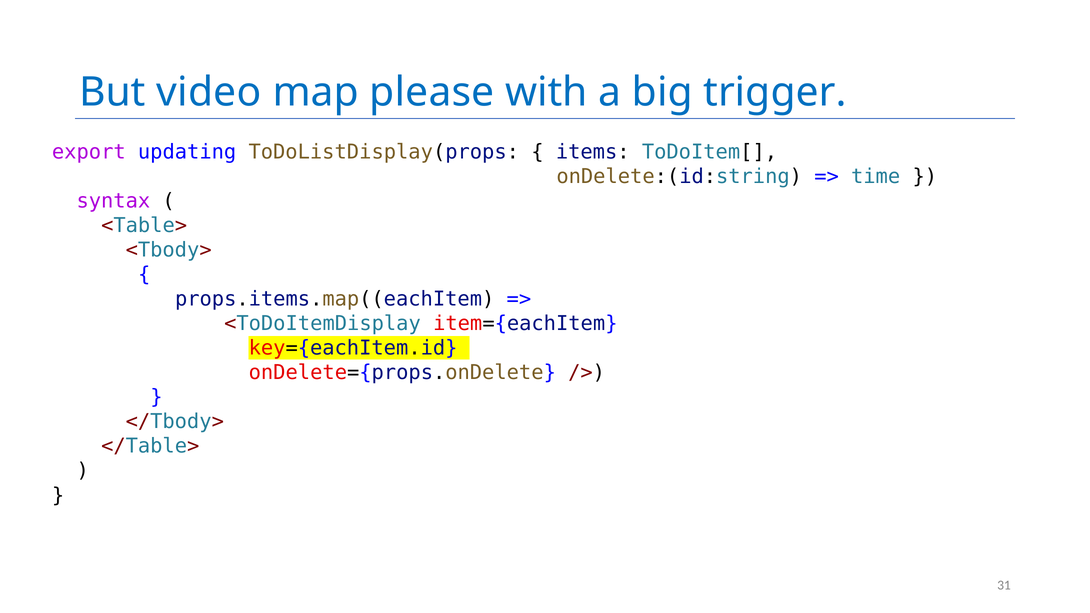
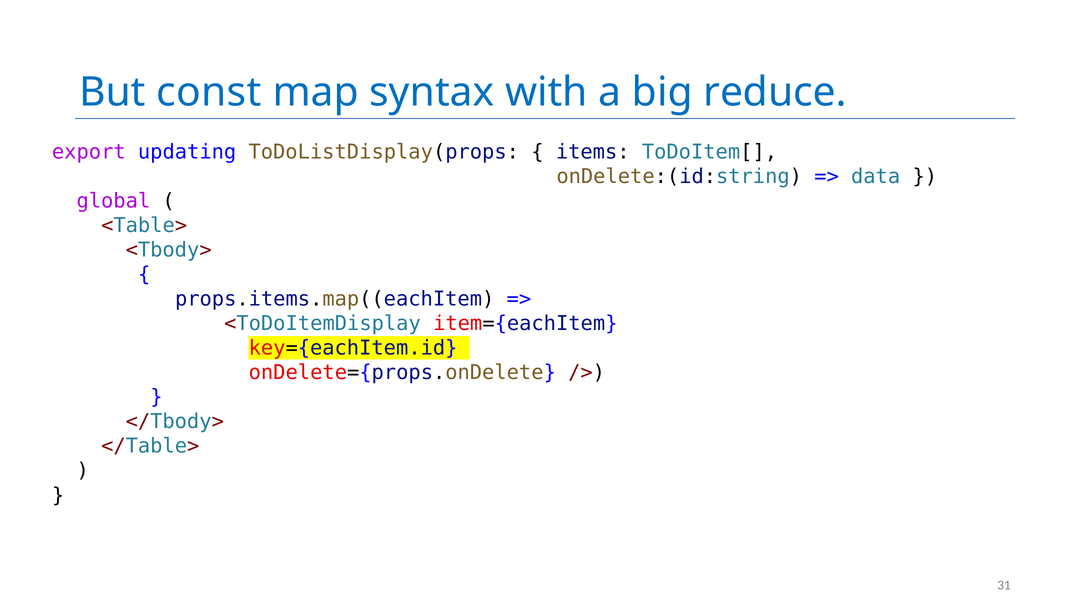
video: video -> const
please: please -> syntax
trigger: trigger -> reduce
time: time -> data
syntax: syntax -> global
